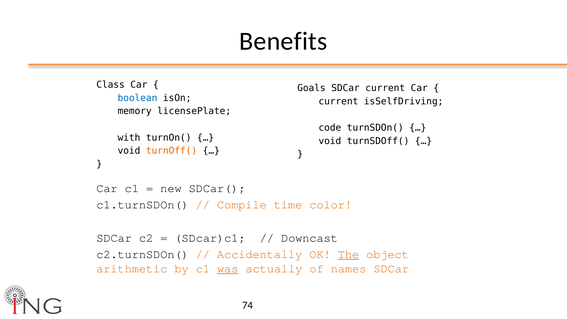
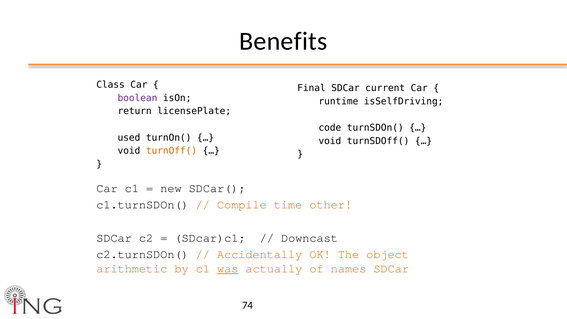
Goals: Goals -> Final
boolean colour: blue -> purple
current at (338, 101): current -> runtime
memory: memory -> return
with: with -> used
color: color -> other
The underline: present -> none
